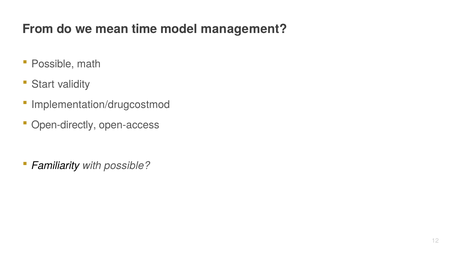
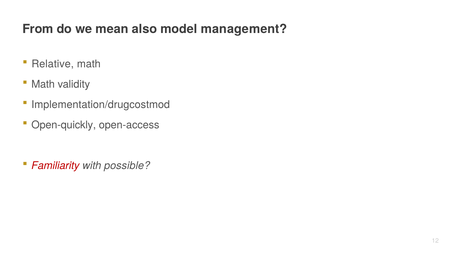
time: time -> also
Possible at (53, 64): Possible -> Relative
Start at (43, 84): Start -> Math
Open-directly: Open-directly -> Open-quickly
Familiarity colour: black -> red
